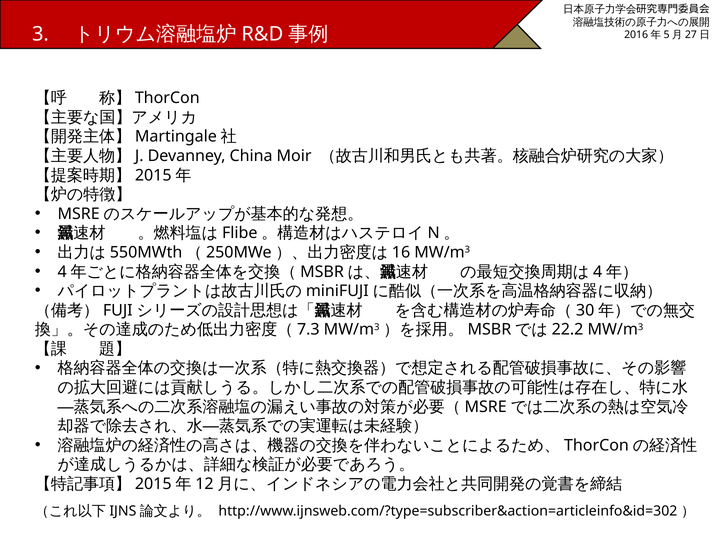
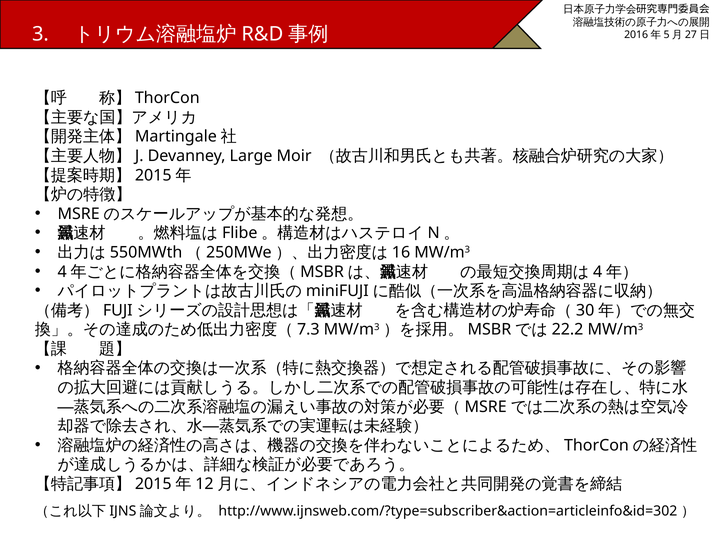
China: China -> Large
